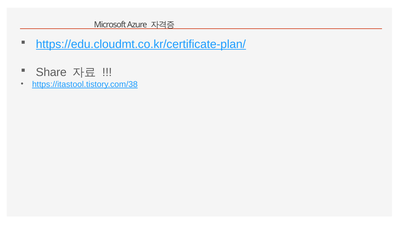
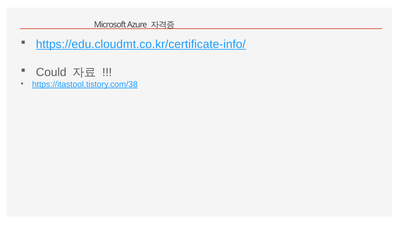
https://edu.cloudmt.co.kr/certificate-plan/: https://edu.cloudmt.co.kr/certificate-plan/ -> https://edu.cloudmt.co.kr/certificate-info/
Share: Share -> Could
